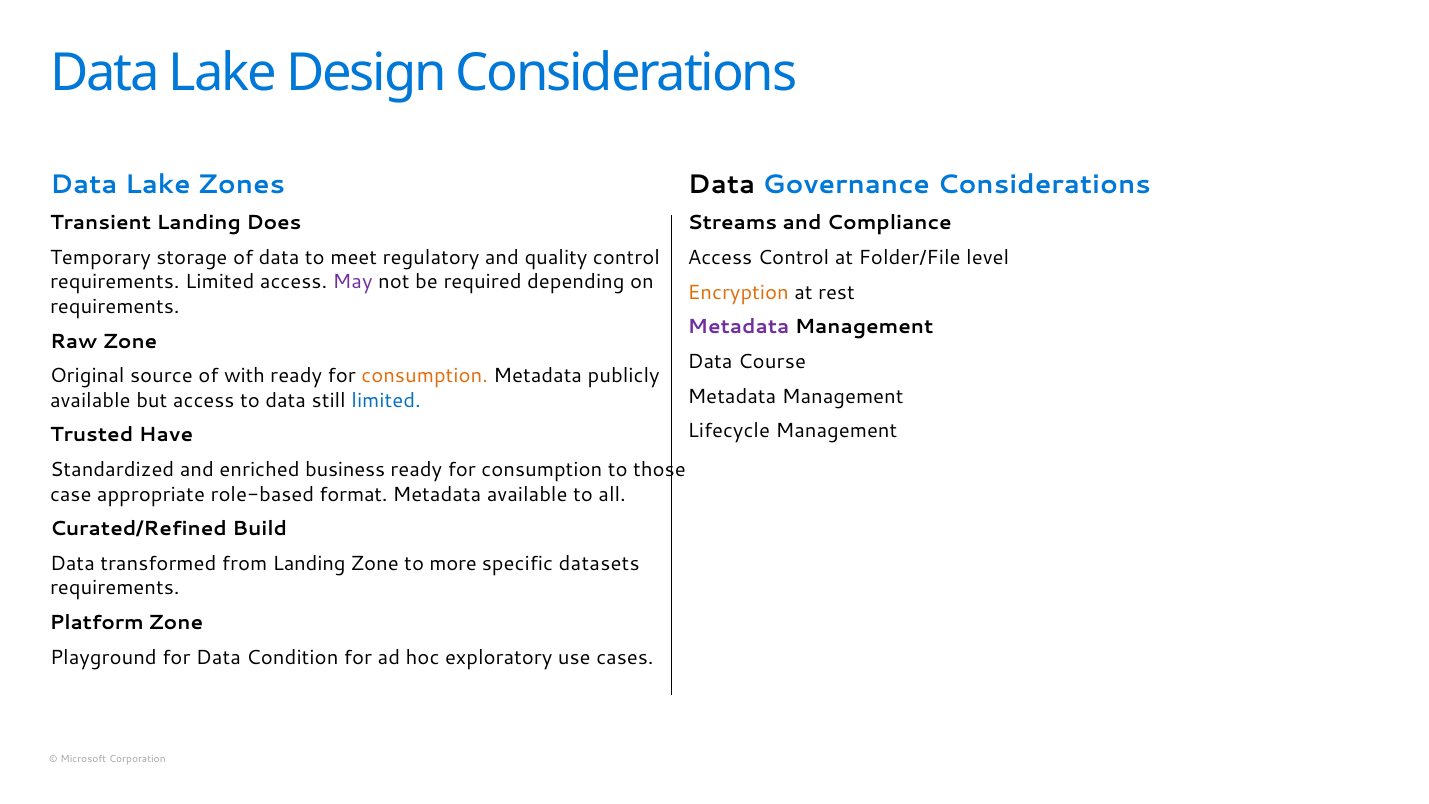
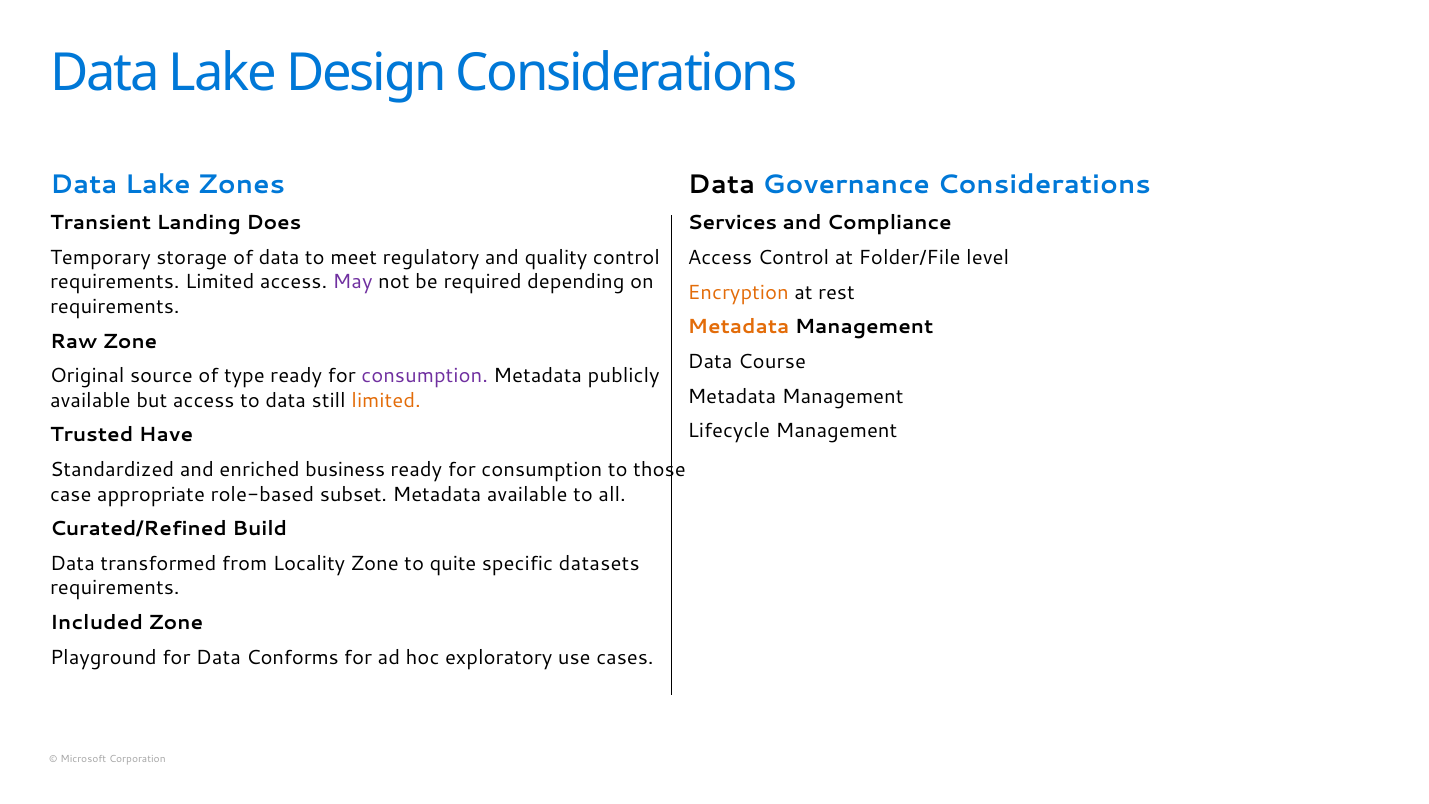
Streams: Streams -> Services
Metadata at (739, 327) colour: purple -> orange
with: with -> type
consumption at (425, 376) colour: orange -> purple
limited at (386, 400) colour: blue -> orange
format: format -> subset
from Landing: Landing -> Locality
more: more -> quite
Platform: Platform -> Included
Condition: Condition -> Conforms
